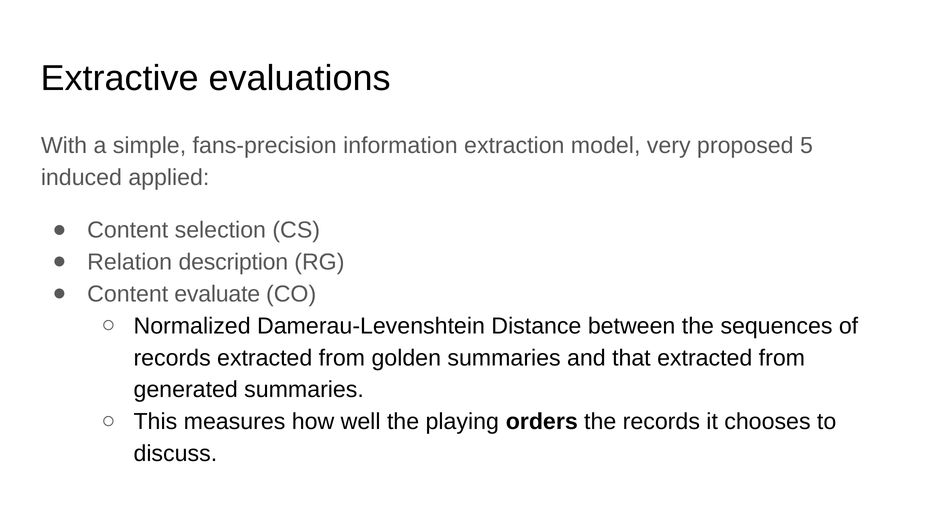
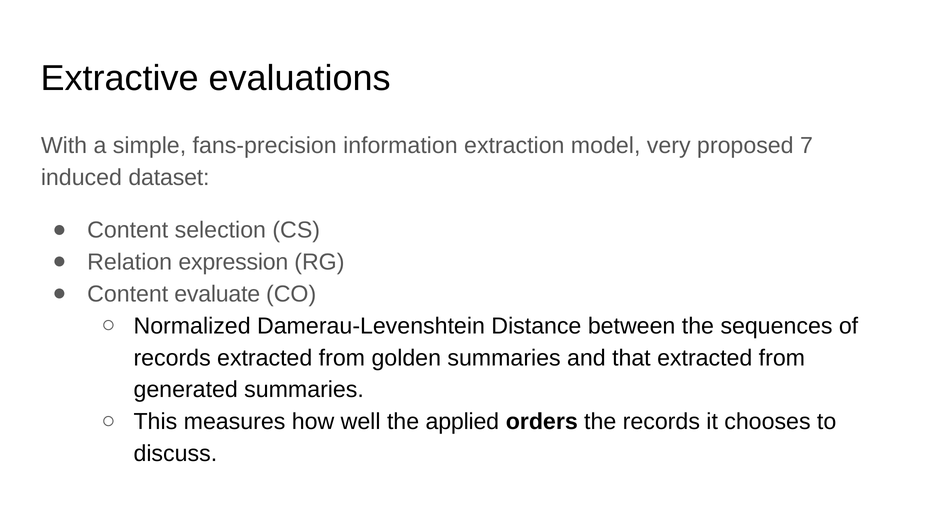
5: 5 -> 7
applied: applied -> dataset
description: description -> expression
playing: playing -> applied
